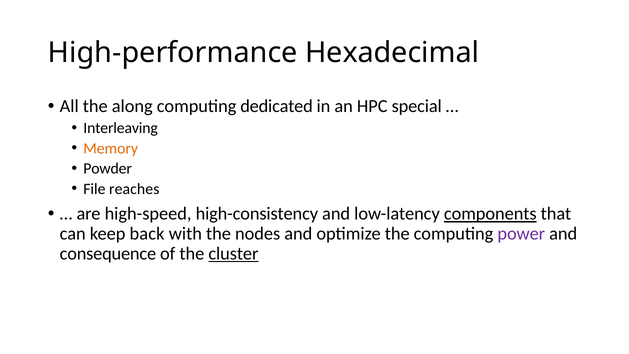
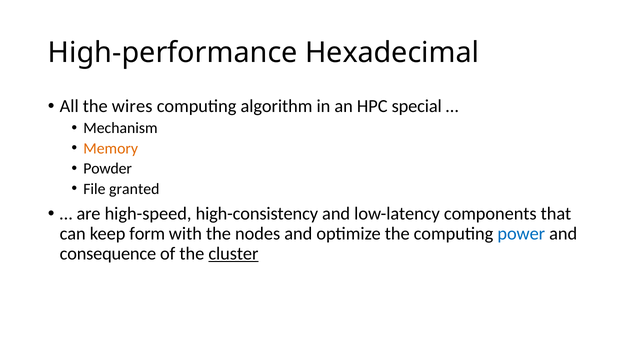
along: along -> wires
dedicated: dedicated -> algorithm
Interleaving: Interleaving -> Mechanism
reaches: reaches -> granted
components underline: present -> none
back: back -> form
power colour: purple -> blue
